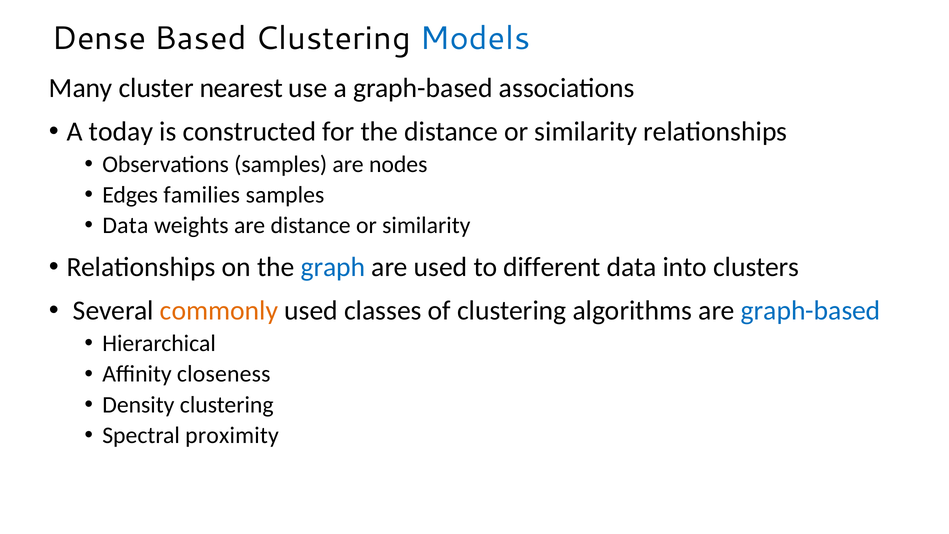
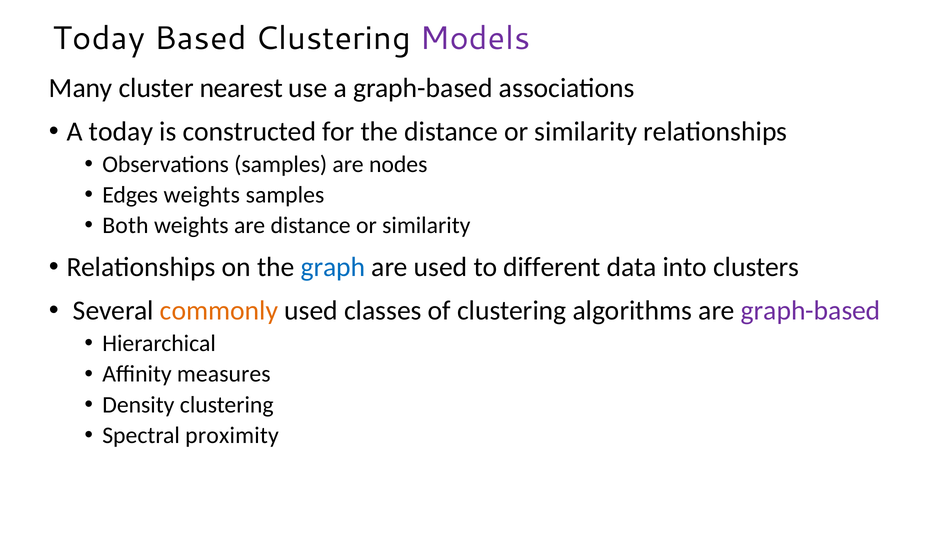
Dense at (99, 38): Dense -> Today
Models colour: blue -> purple
Edges families: families -> weights
Data at (125, 226): Data -> Both
graph-based at (811, 311) colour: blue -> purple
closeness: closeness -> measures
